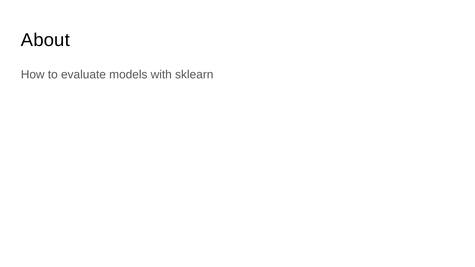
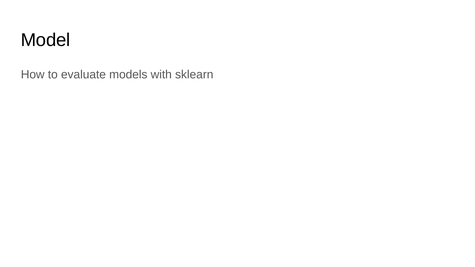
About: About -> Model
